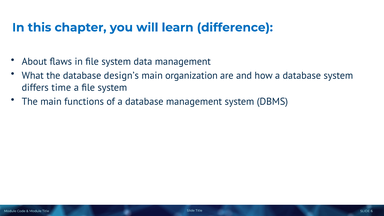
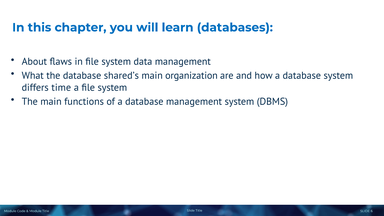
difference: difference -> databases
design’s: design’s -> shared’s
